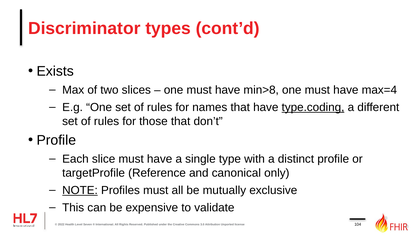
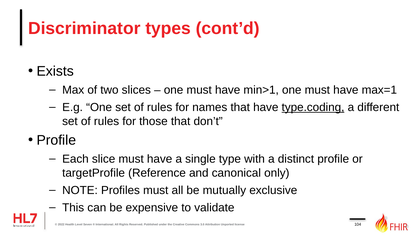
min>8: min>8 -> min>1
max=4: max=4 -> max=1
NOTE underline: present -> none
